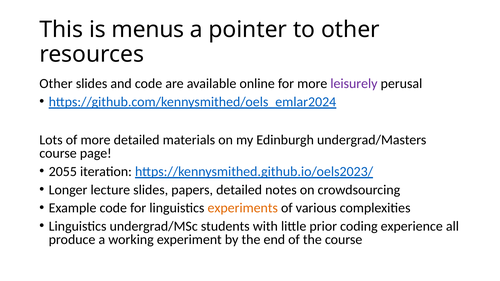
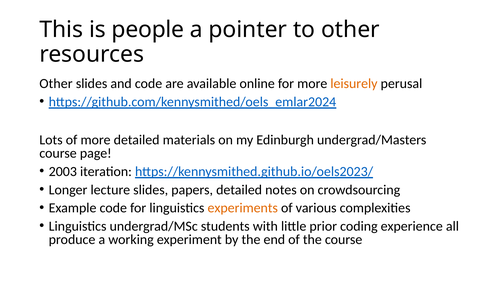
menus: menus -> people
leisurely colour: purple -> orange
2055: 2055 -> 2003
